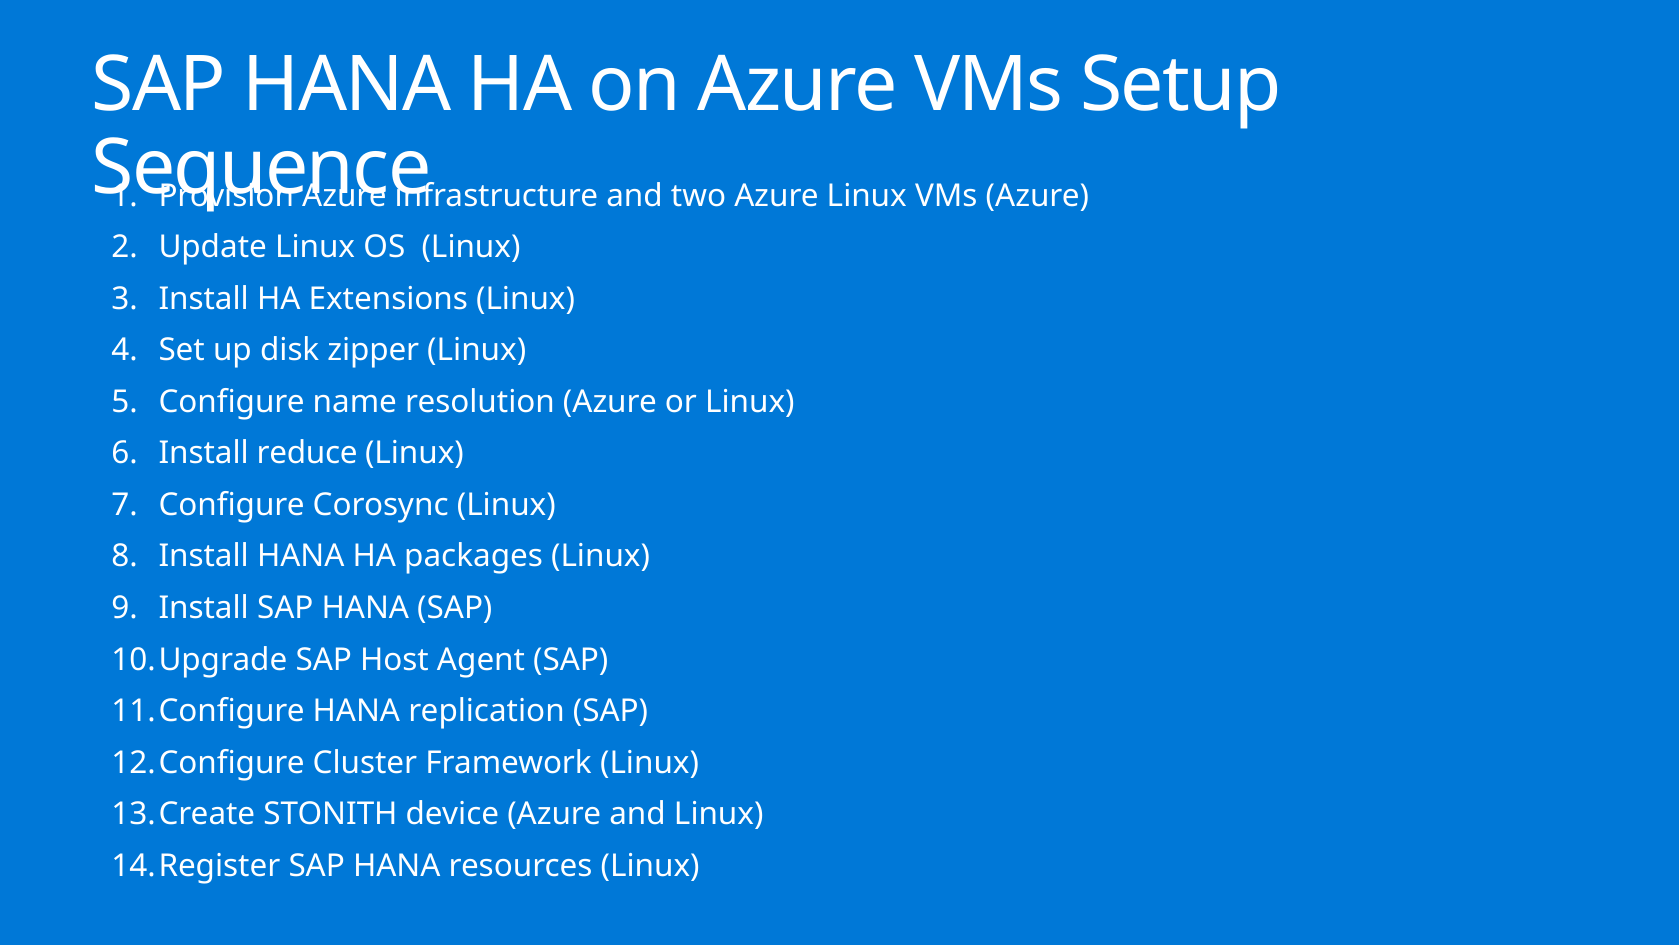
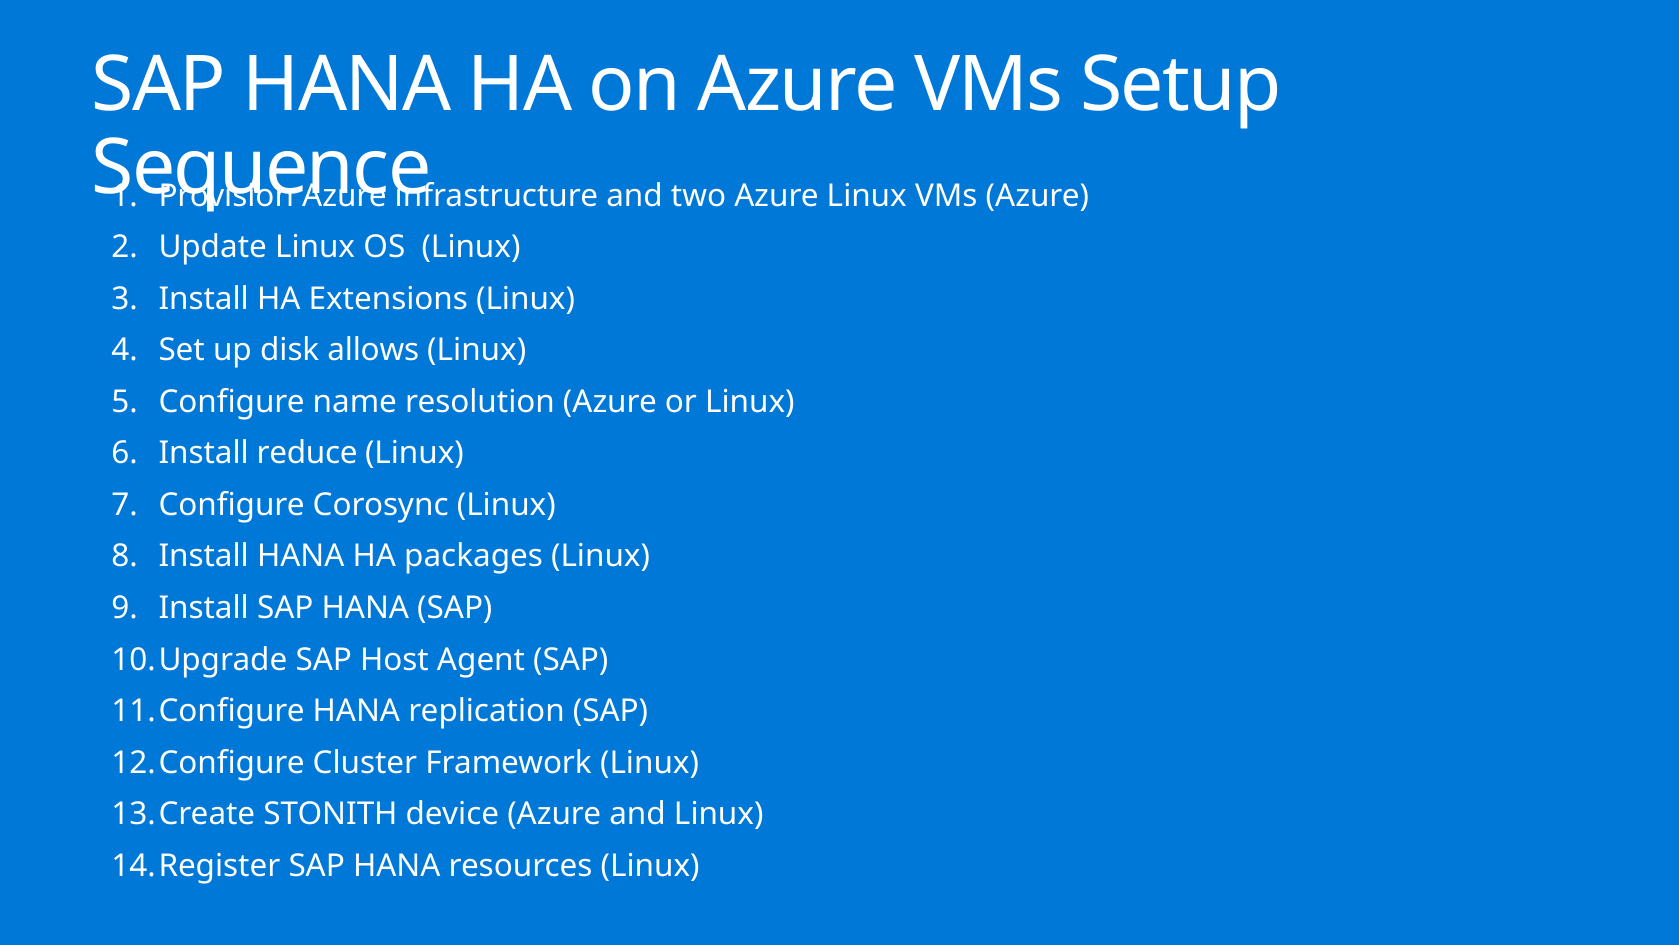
zipper: zipper -> allows
